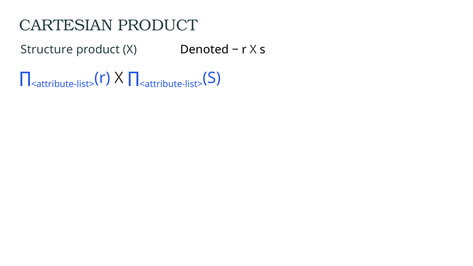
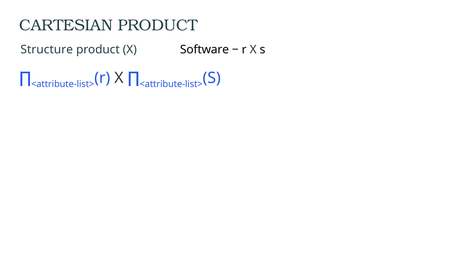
Denoted: Denoted -> Software
